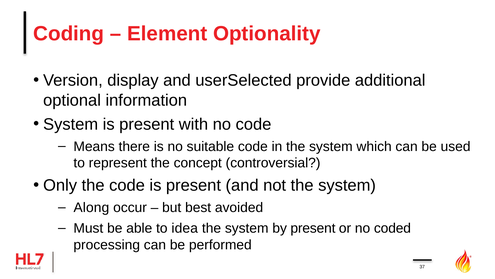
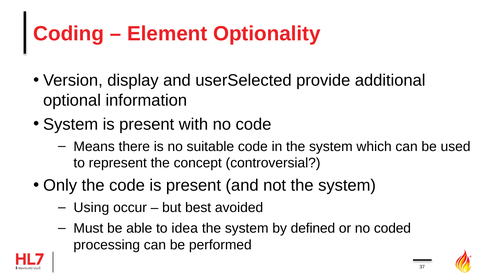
Along: Along -> Using
by present: present -> defined
